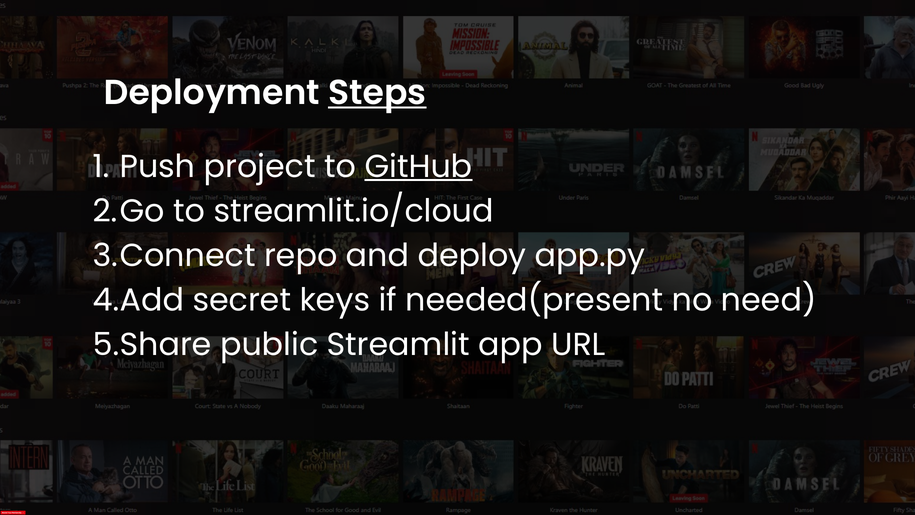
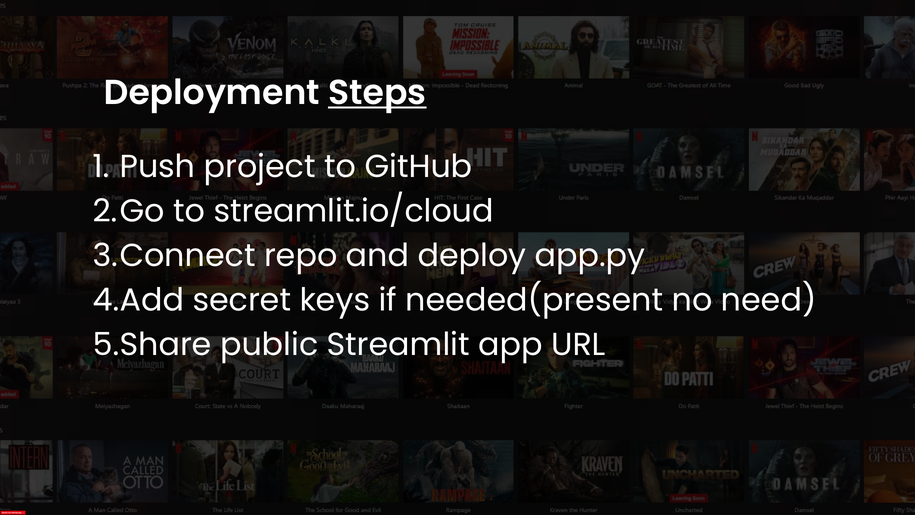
GitHub underline: present -> none
